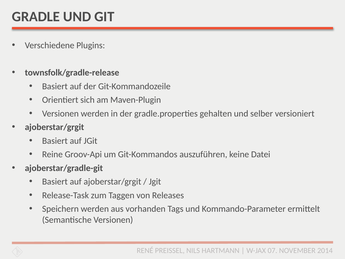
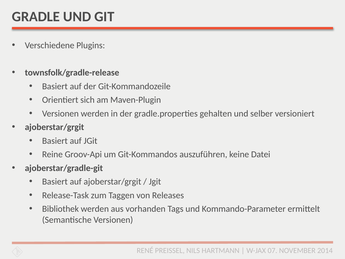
Speichern: Speichern -> Bibliothek
